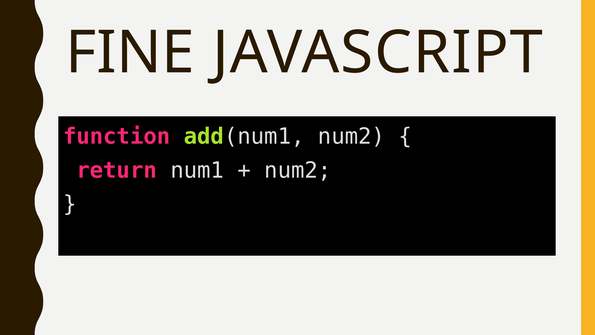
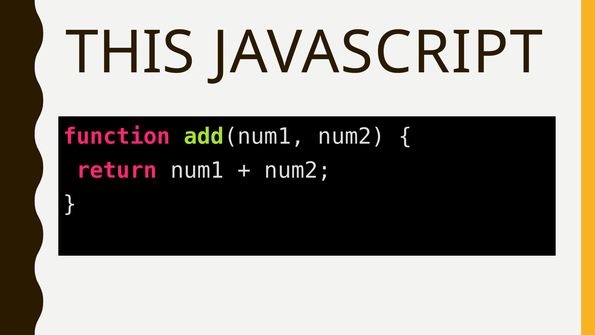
FINE: FINE -> THIS
